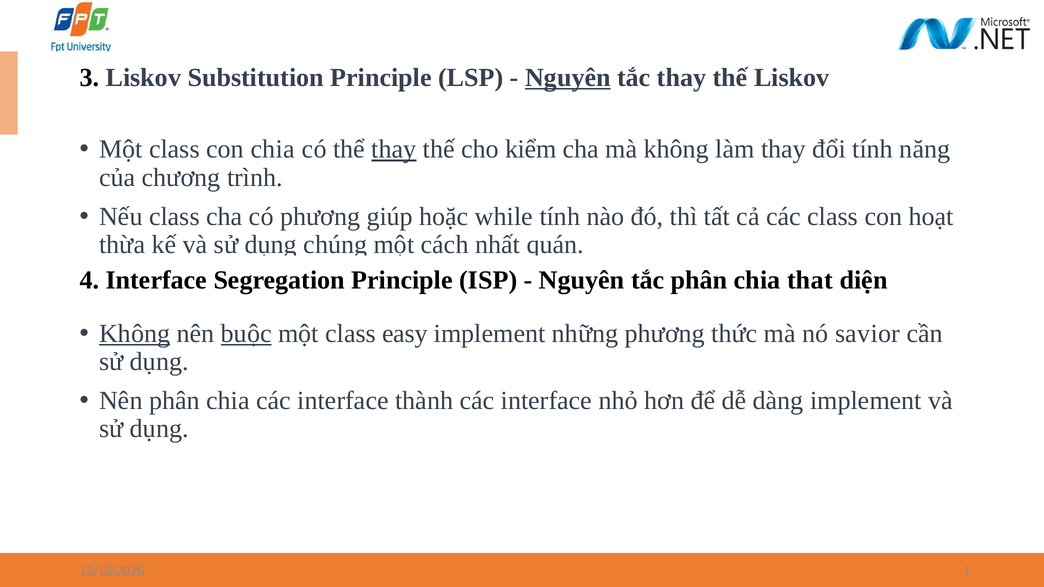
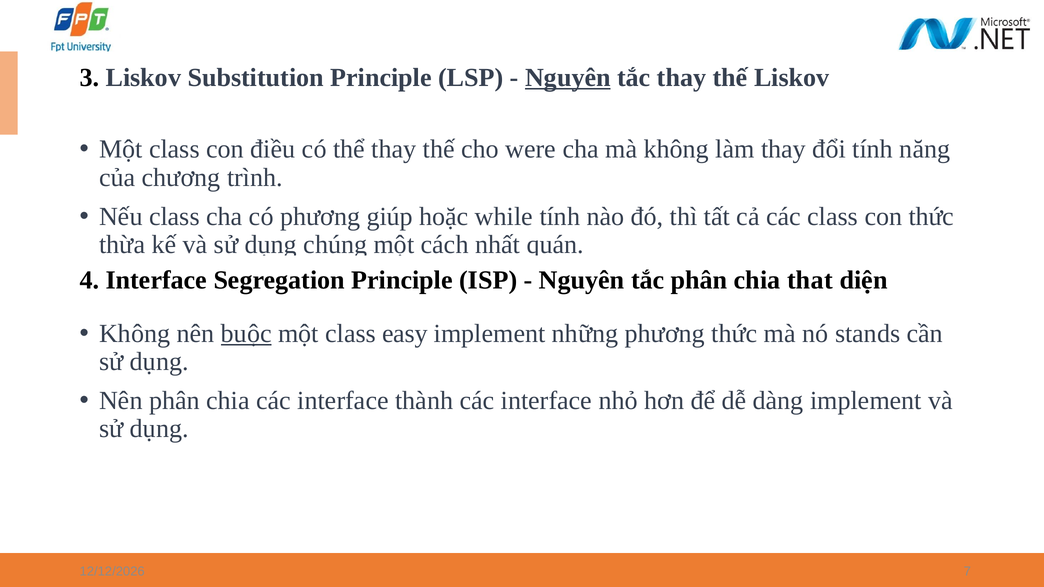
con chia: chia -> điều
thay at (394, 149) underline: present -> none
kiểm: kiểm -> were
con hoạt: hoạt -> thức
Không at (135, 334) underline: present -> none
savior: savior -> stands
1: 1 -> 7
